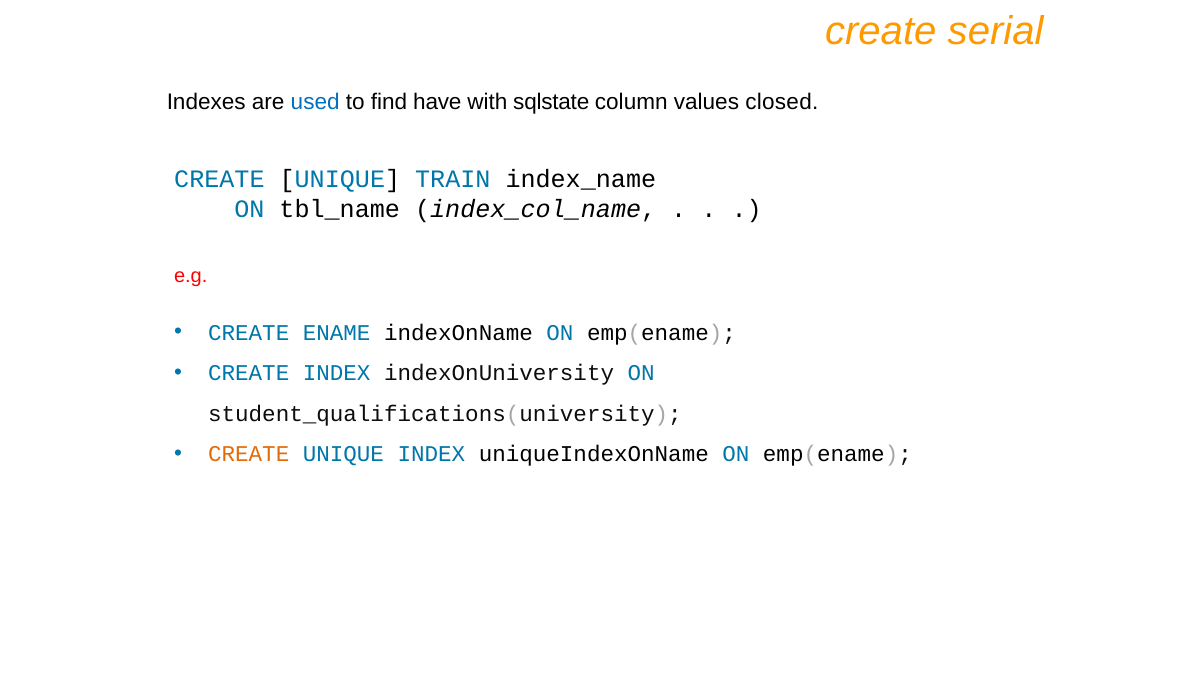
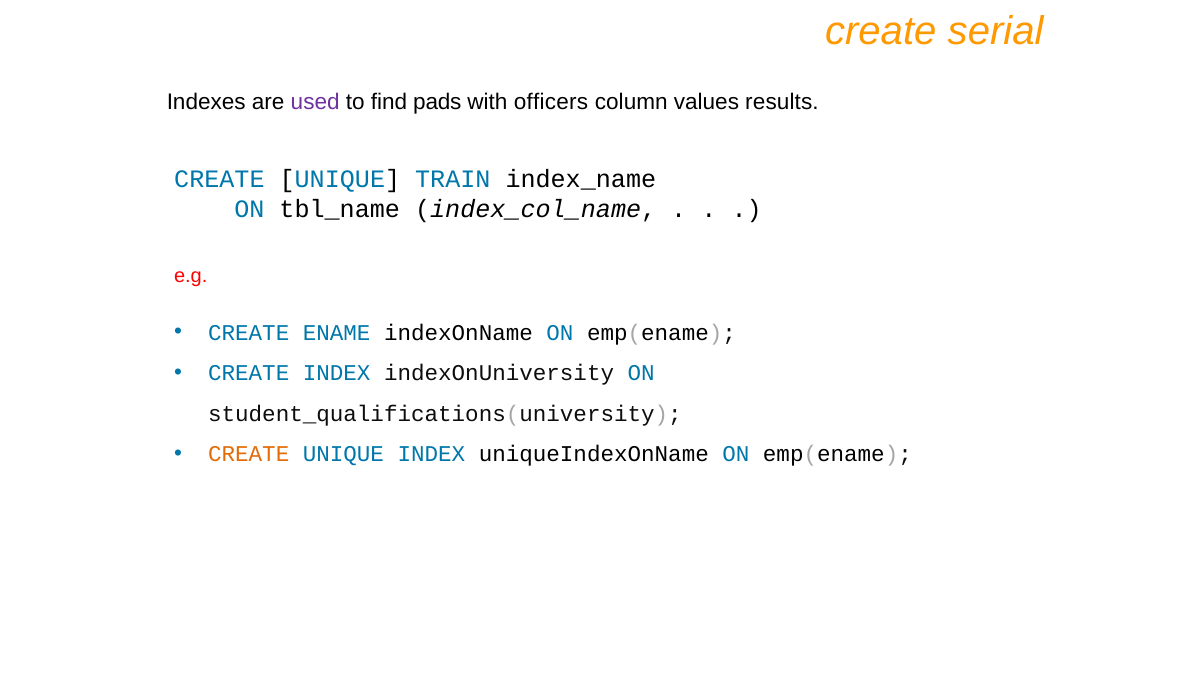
used colour: blue -> purple
have: have -> pads
sqlstate: sqlstate -> officers
closed: closed -> results
